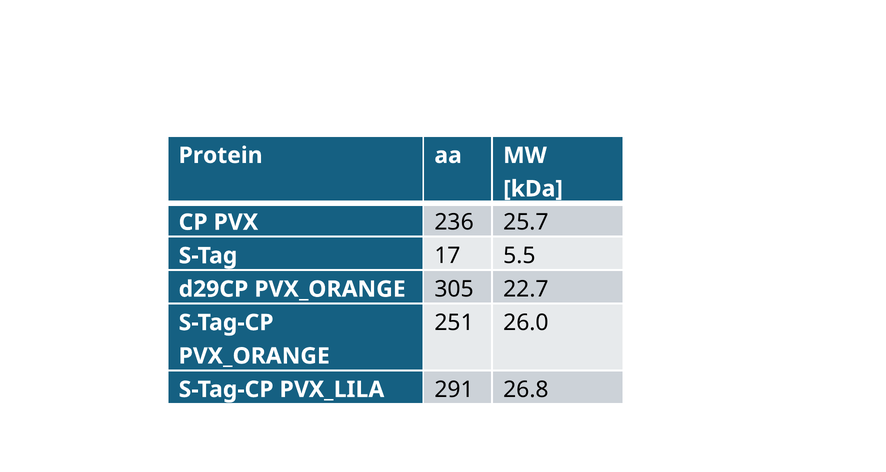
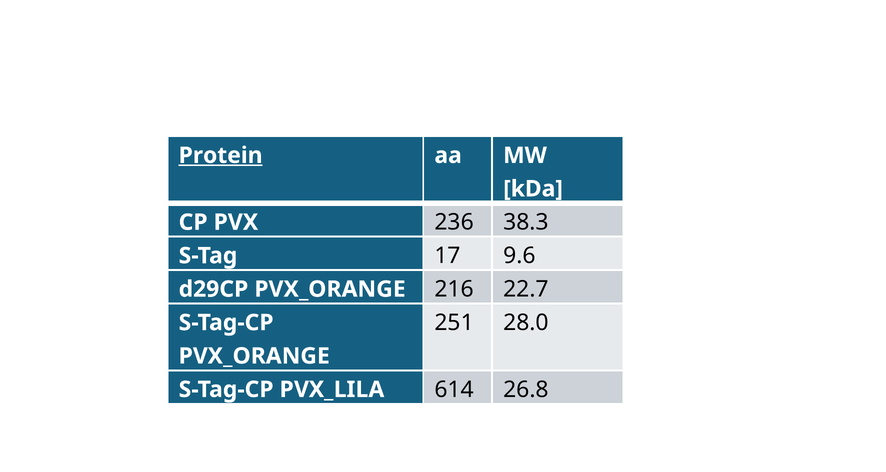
Protein underline: none -> present
25.7: 25.7 -> 38.3
5.5: 5.5 -> 9.6
305: 305 -> 216
26.0: 26.0 -> 28.0
291: 291 -> 614
